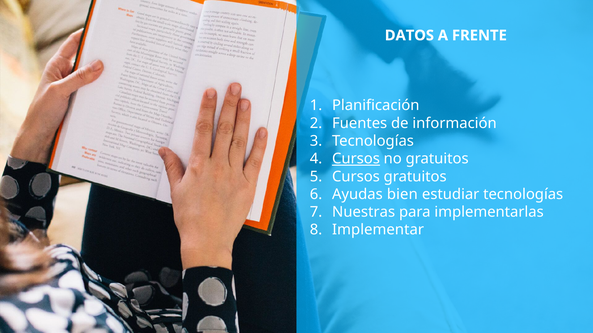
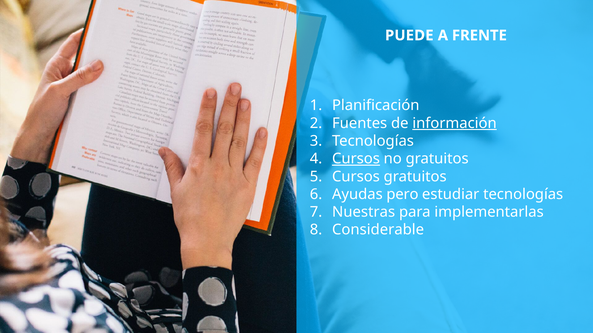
DATOS: DATOS -> PUEDE
información underline: none -> present
bien: bien -> pero
Implementar: Implementar -> Considerable
